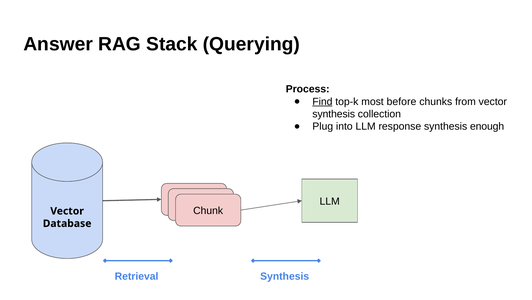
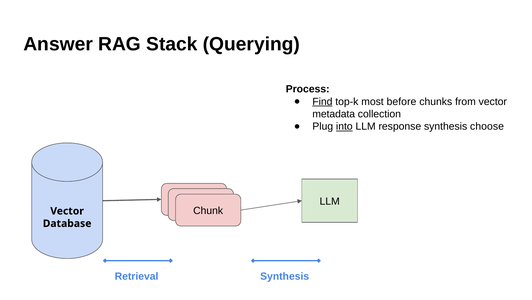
synthesis at (334, 114): synthesis -> metadata
into underline: none -> present
enough: enough -> choose
